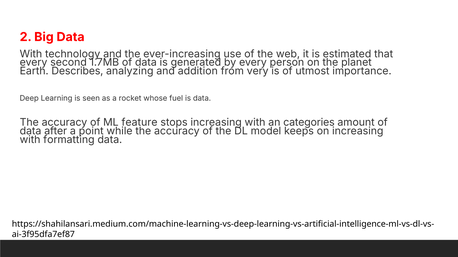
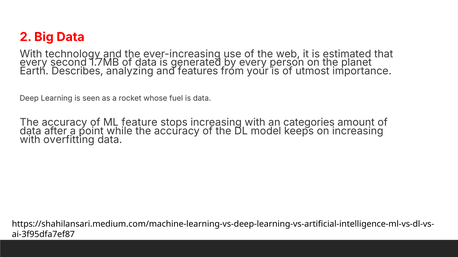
addition: addition -> features
very: very -> your
formatting: formatting -> overfitting
